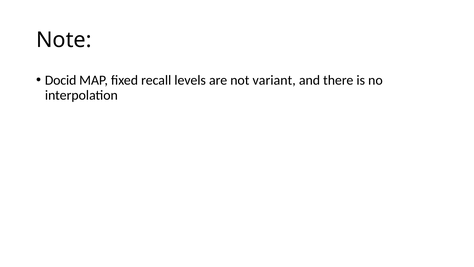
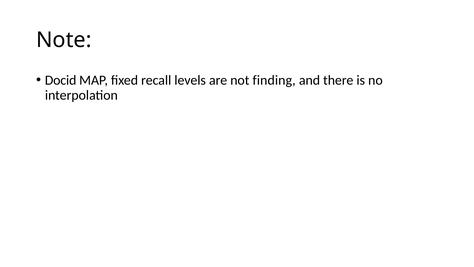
variant: variant -> finding
